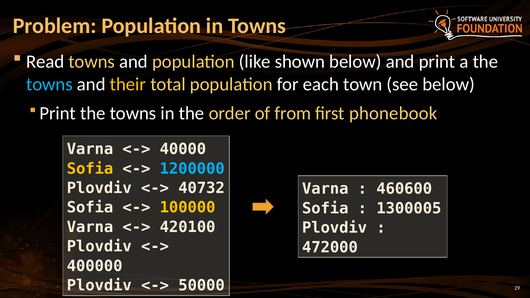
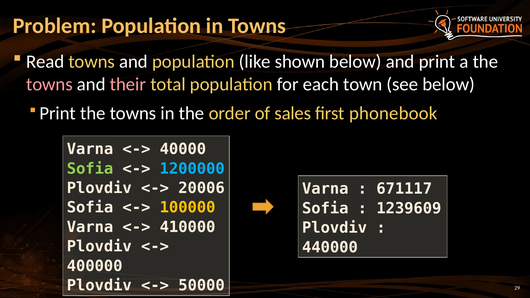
towns at (49, 84) colour: light blue -> pink
their colour: yellow -> pink
from: from -> sales
Sofia at (90, 169) colour: yellow -> light green
40732: 40732 -> 20006
460600: 460600 -> 671117
1300005: 1300005 -> 1239609
420100: 420100 -> 410000
472000: 472000 -> 440000
